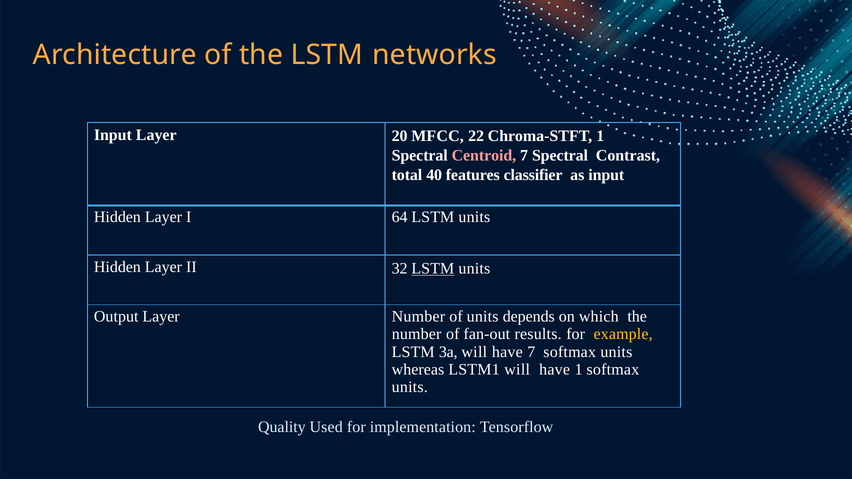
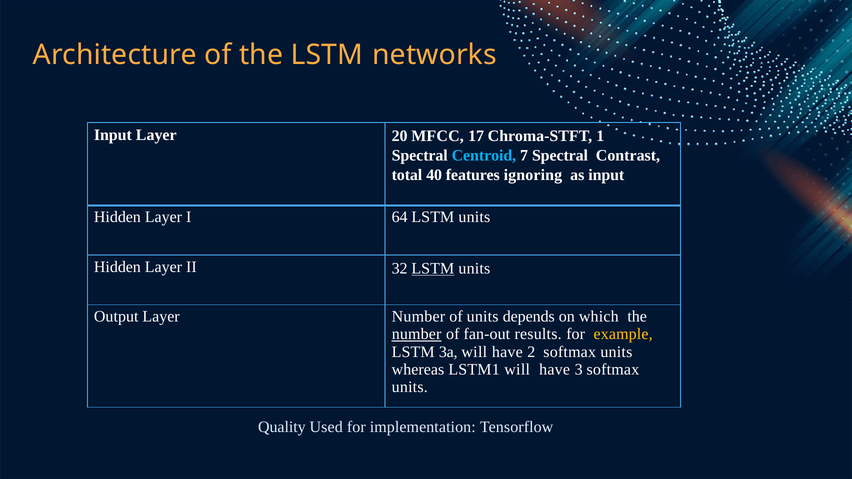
22: 22 -> 17
Centroid colour: pink -> light blue
classifier: classifier -> ignoring
number at (417, 334) underline: none -> present
have 7: 7 -> 2
have 1: 1 -> 3
